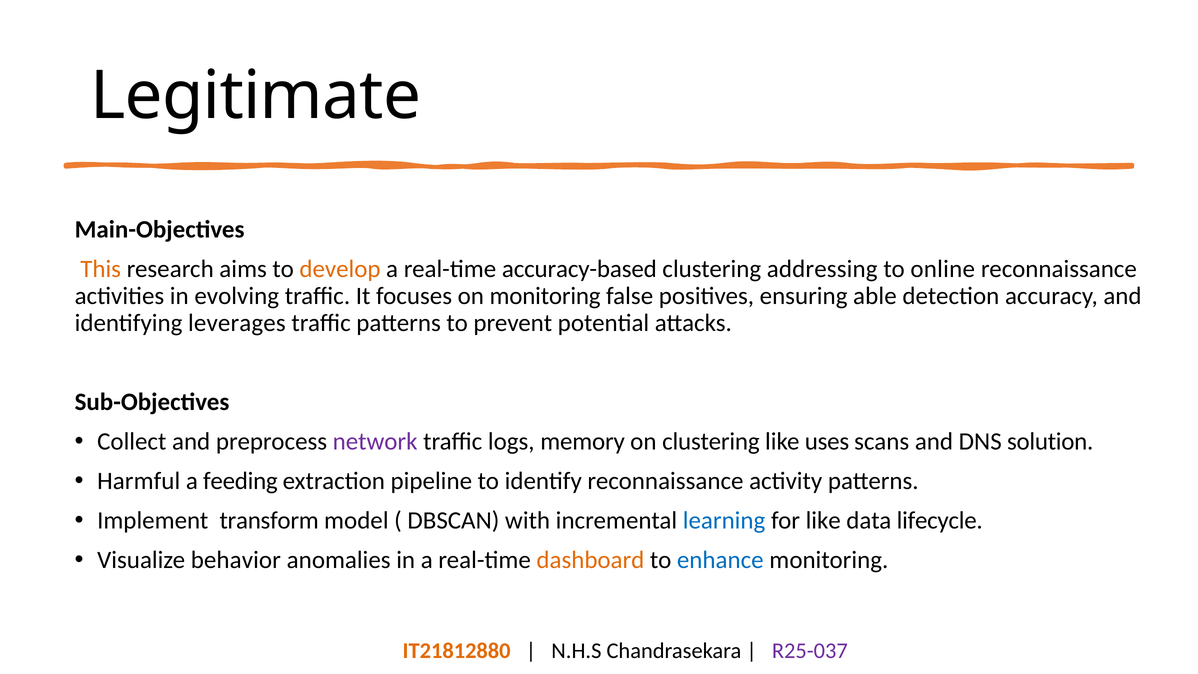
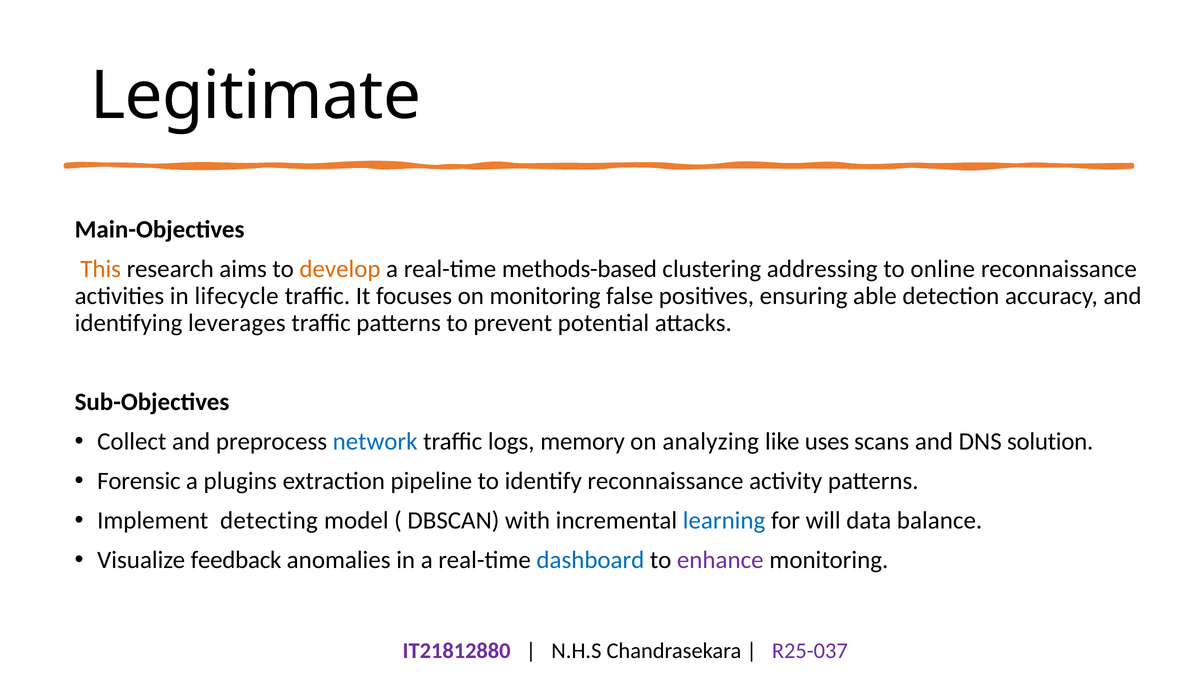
accuracy-based: accuracy-based -> methods-based
evolving: evolving -> lifecycle
network colour: purple -> blue
on clustering: clustering -> analyzing
Harmful: Harmful -> Forensic
feeding: feeding -> plugins
transform: transform -> detecting
for like: like -> will
lifecycle: lifecycle -> balance
behavior: behavior -> feedback
dashboard colour: orange -> blue
enhance colour: blue -> purple
IT21812880 colour: orange -> purple
